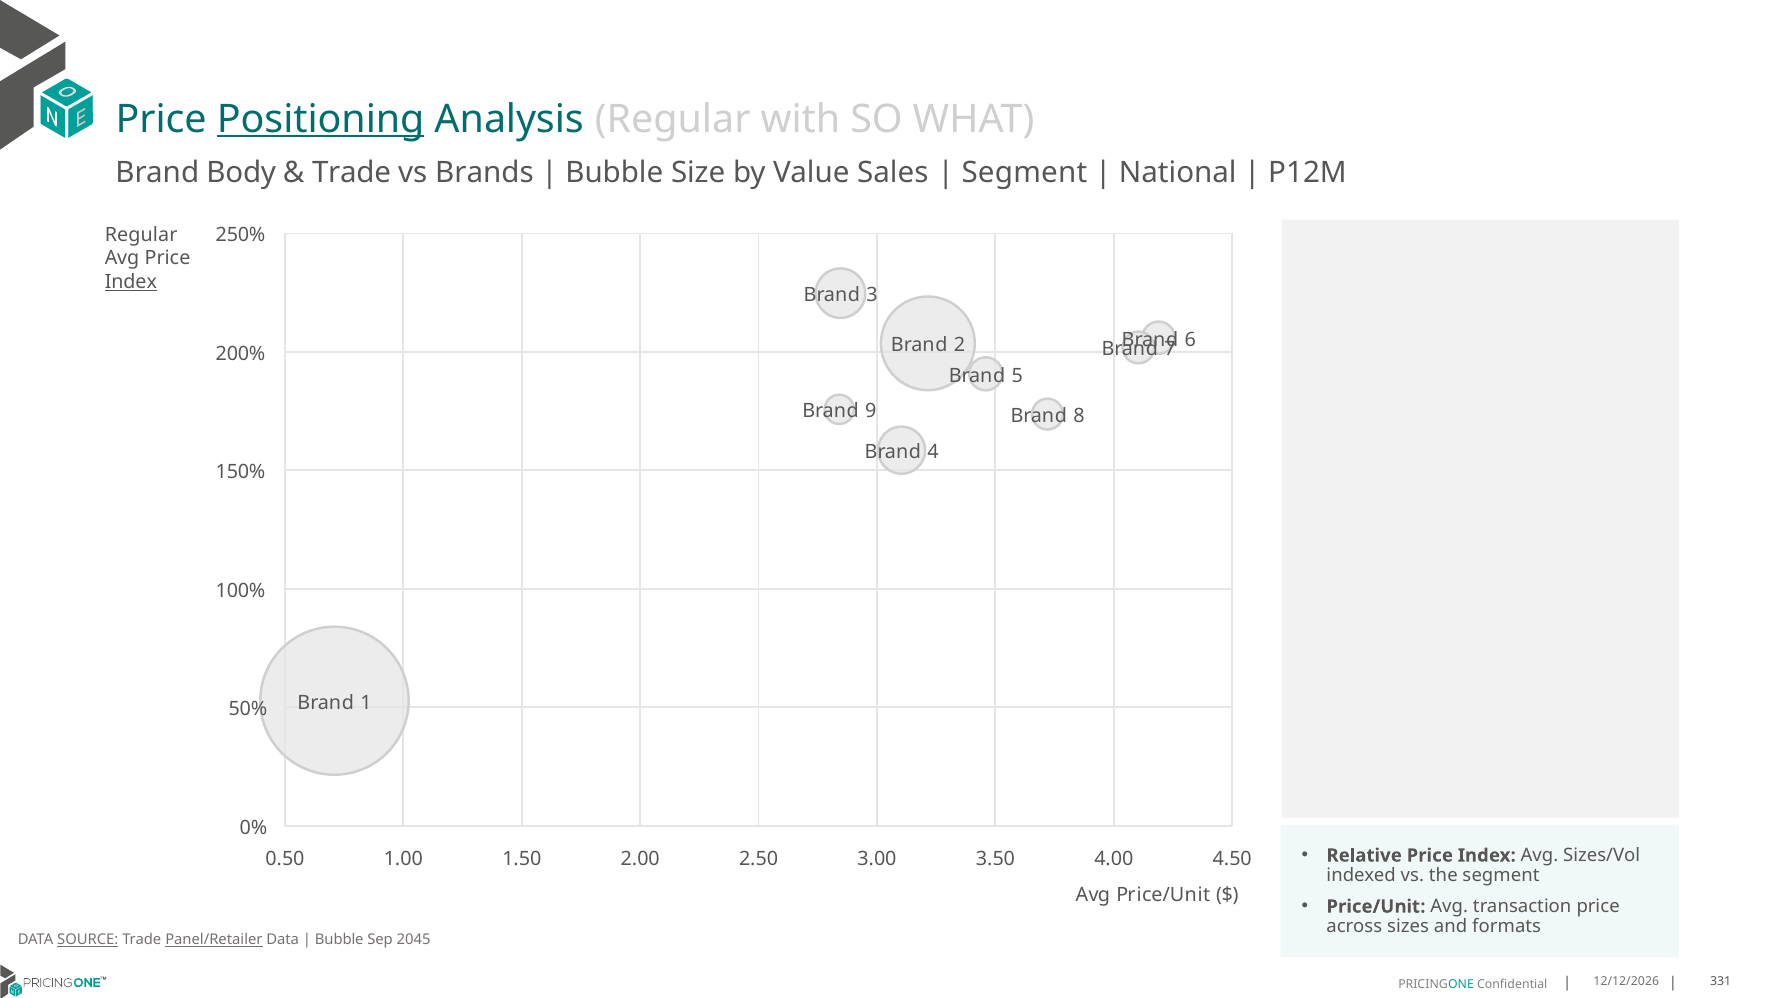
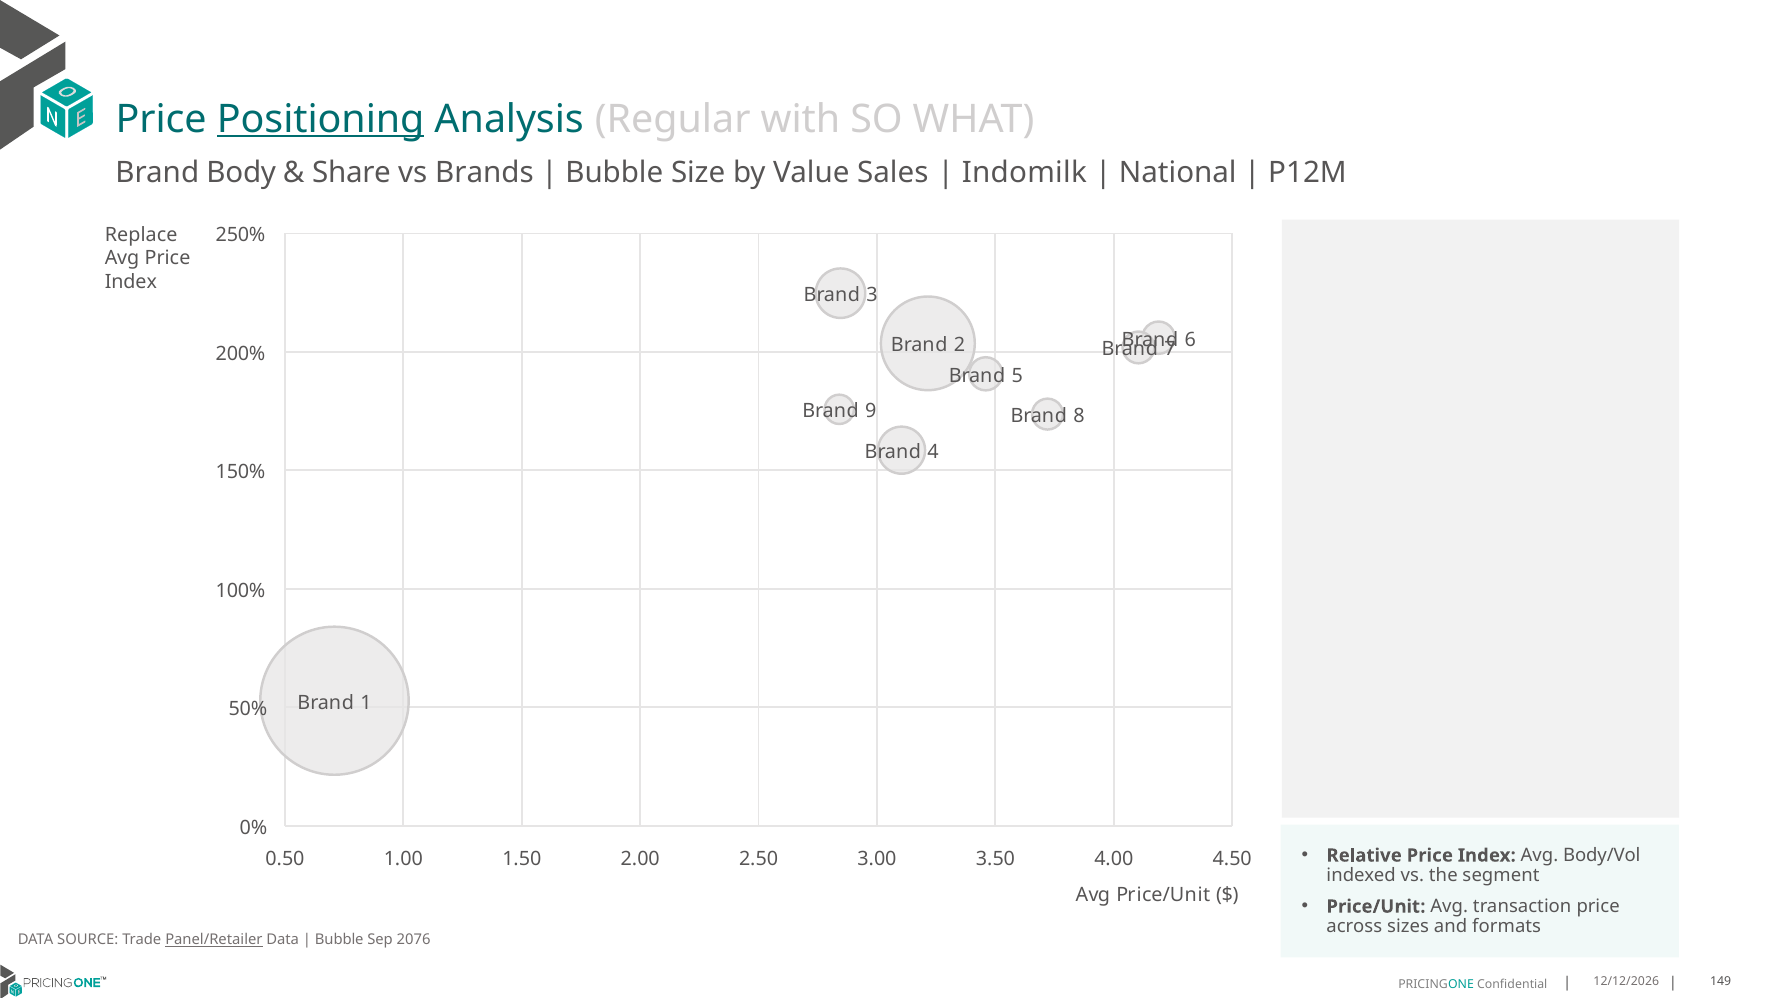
Trade at (352, 173): Trade -> Share
Segment at (1024, 173): Segment -> Indomilk
Regular at (141, 235): Regular -> Replace
Index at (131, 282) underline: present -> none
Sizes/Vol: Sizes/Vol -> Body/Vol
SOURCE underline: present -> none
2045: 2045 -> 2076
331: 331 -> 149
